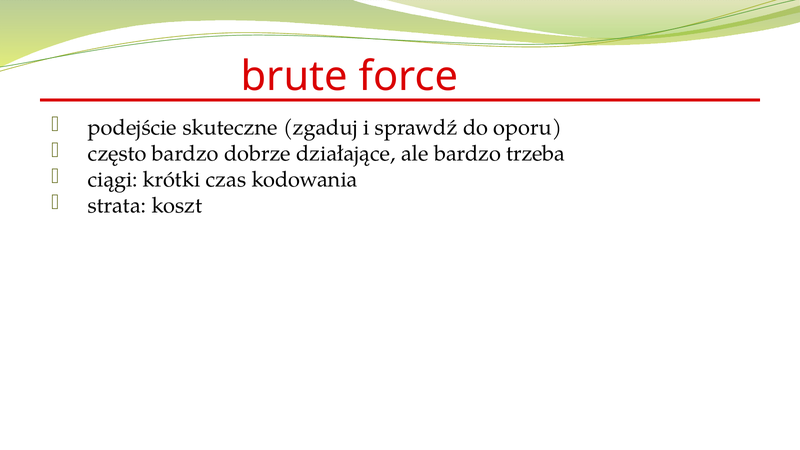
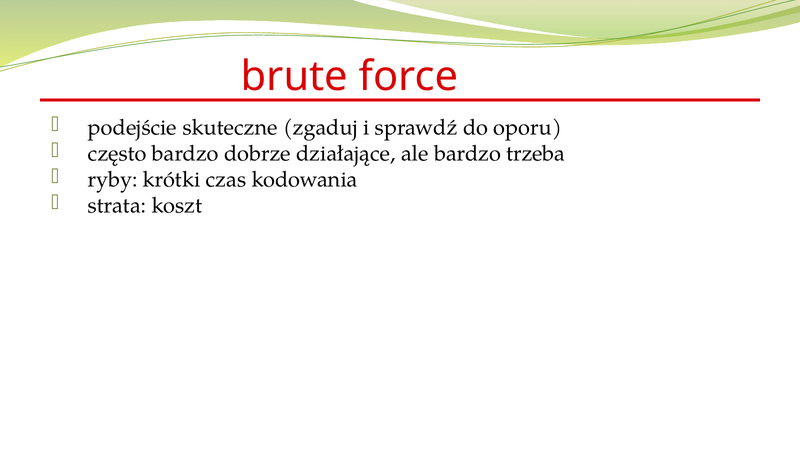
ciągi: ciągi -> ryby
